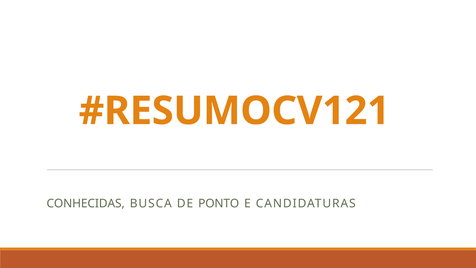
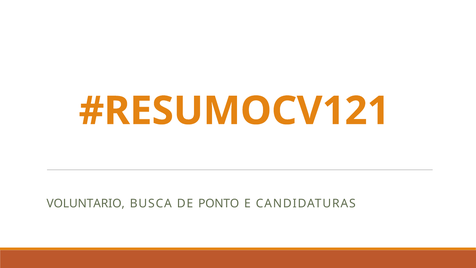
CONHECIDAS: CONHECIDAS -> VOLUNTARIO
